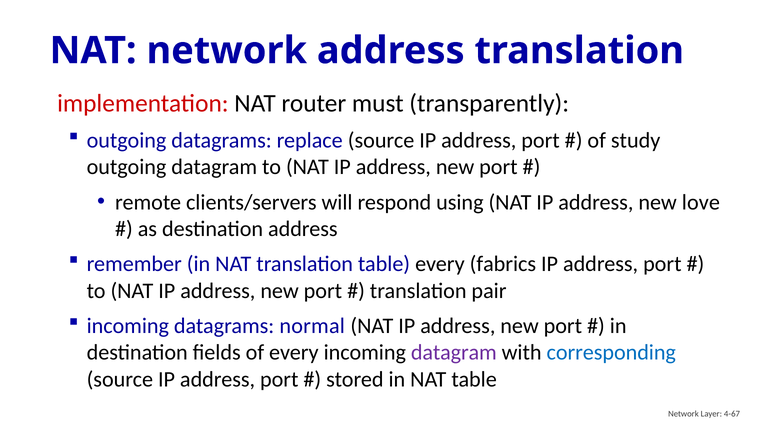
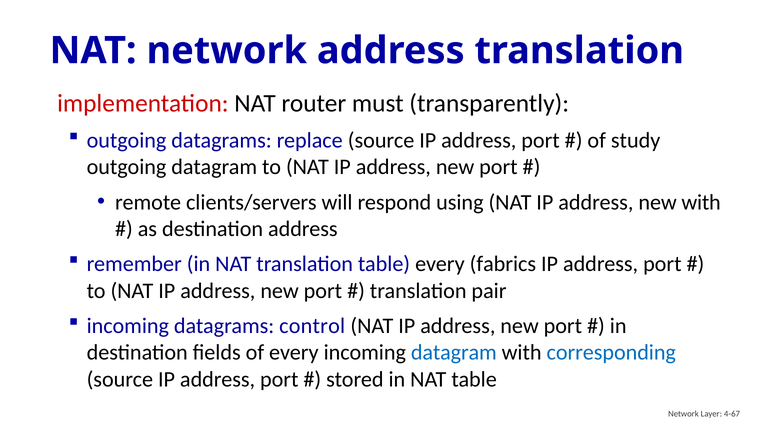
new love: love -> with
normal: normal -> control
datagram at (454, 352) colour: purple -> blue
